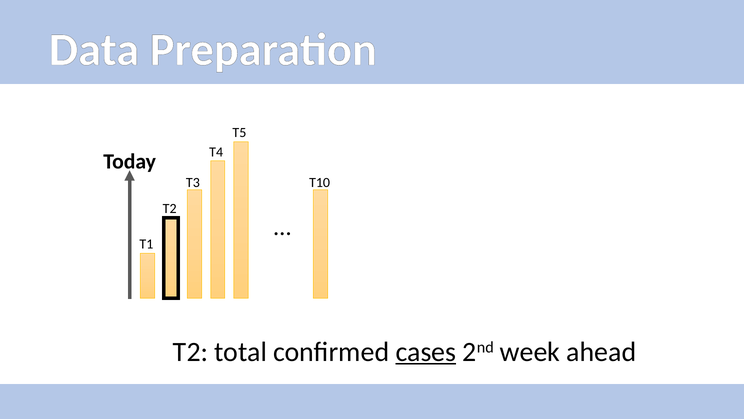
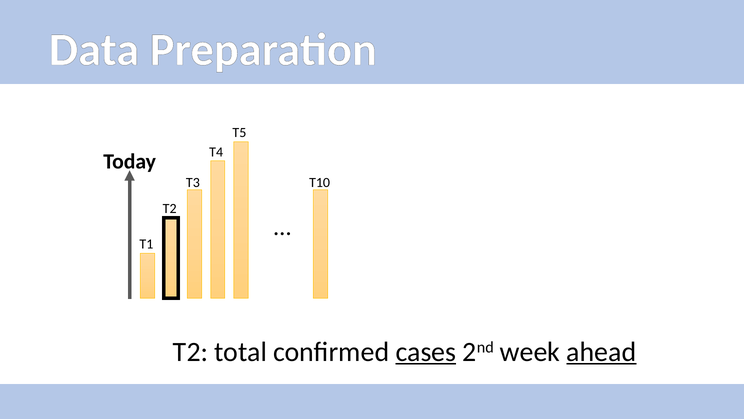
ahead underline: none -> present
